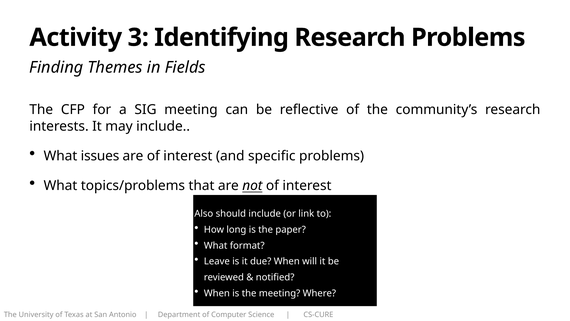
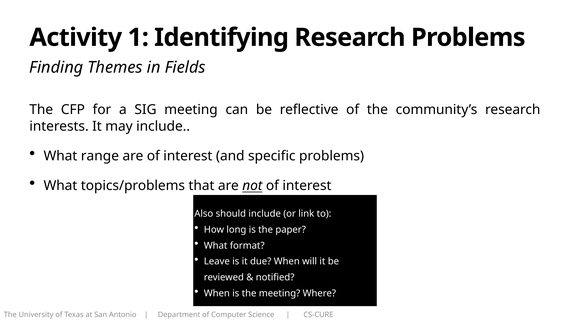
3: 3 -> 1
issues: issues -> range
